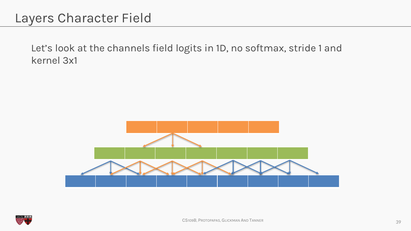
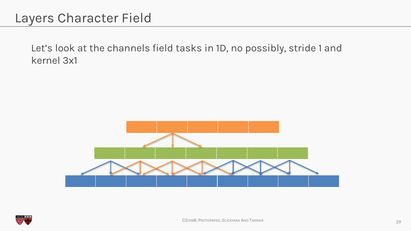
logits: logits -> tasks
softmax: softmax -> possibly
